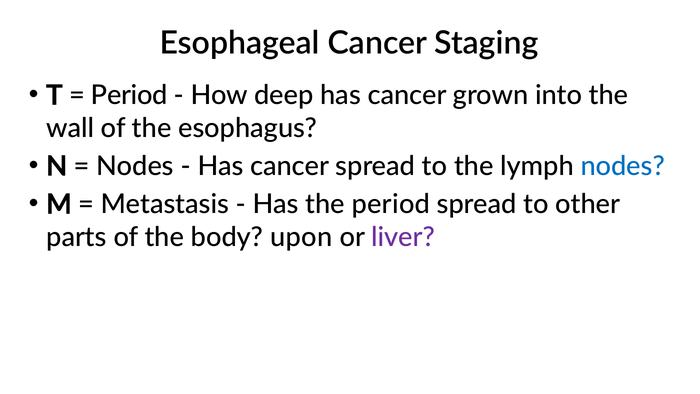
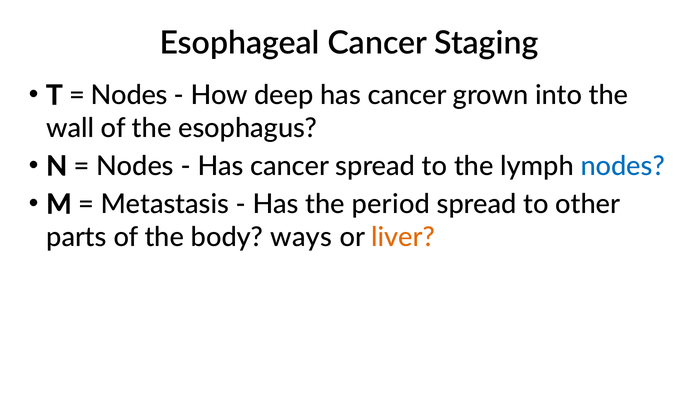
Period at (129, 95): Period -> Nodes
upon: upon -> ways
liver colour: purple -> orange
